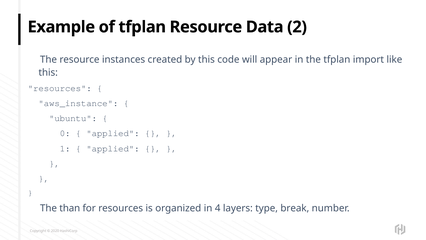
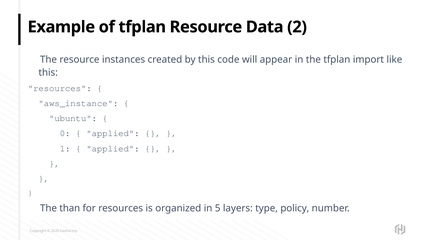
4: 4 -> 5
break: break -> policy
